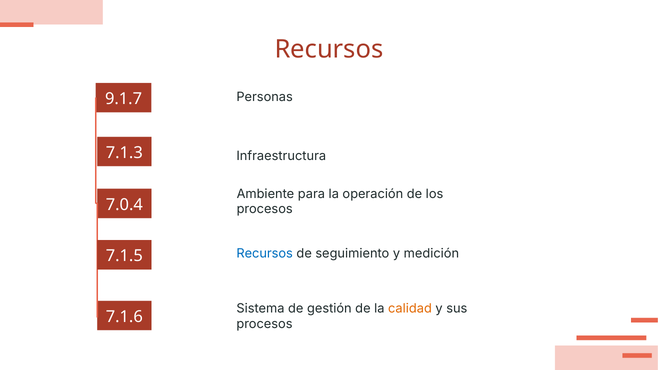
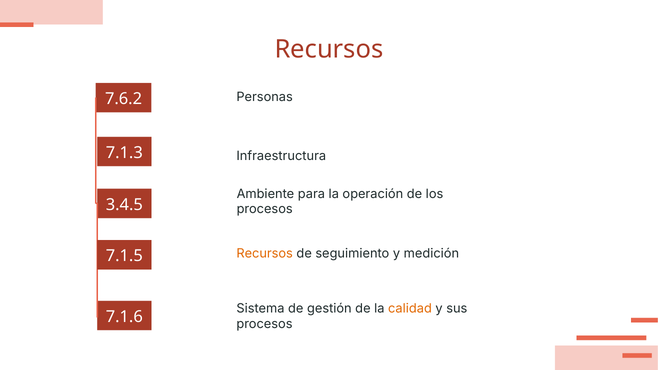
9.1.7: 9.1.7 -> 7.6.2
7.0.4: 7.0.4 -> 3.4.5
Recursos at (265, 254) colour: blue -> orange
